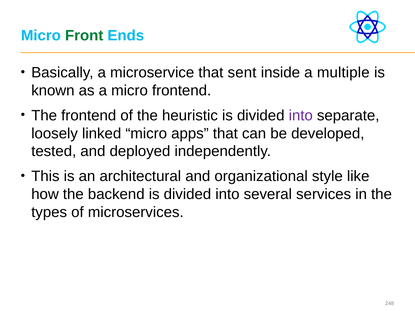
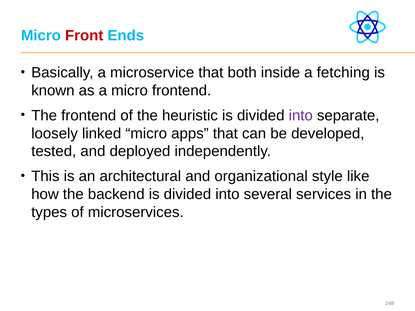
Front colour: green -> red
sent: sent -> both
multiple: multiple -> fetching
